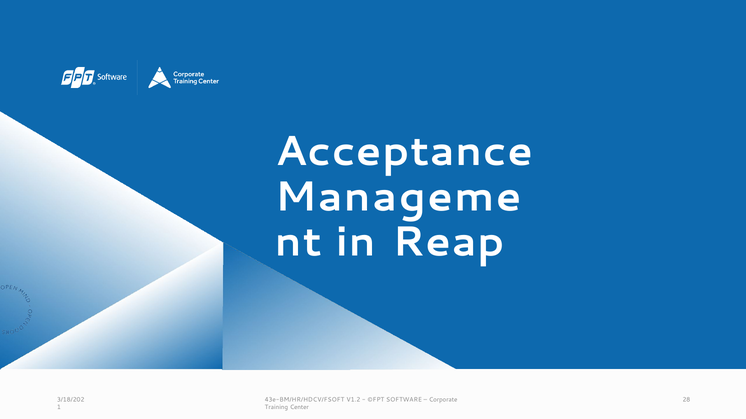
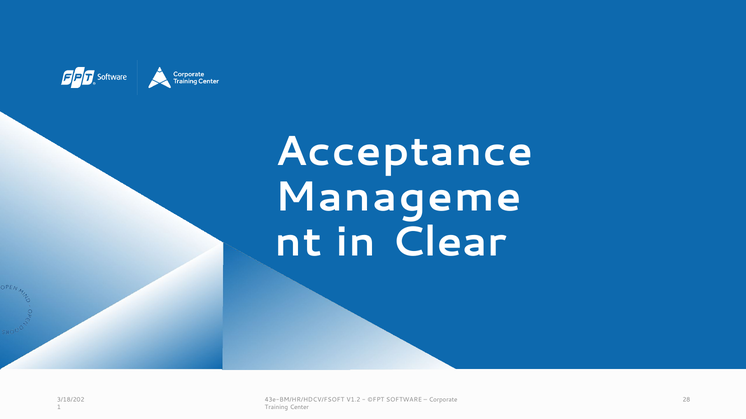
Reap: Reap -> Clear
